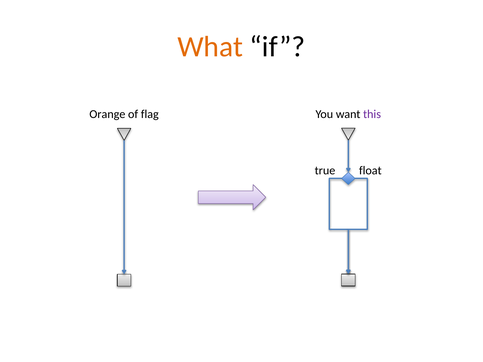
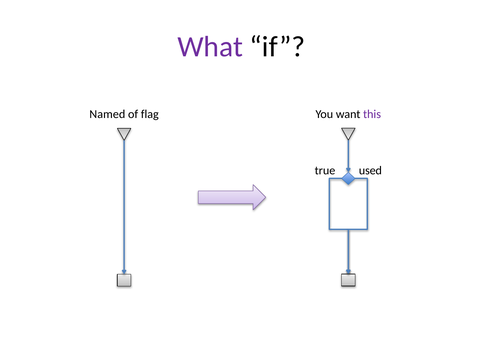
What colour: orange -> purple
Orange: Orange -> Named
float: float -> used
